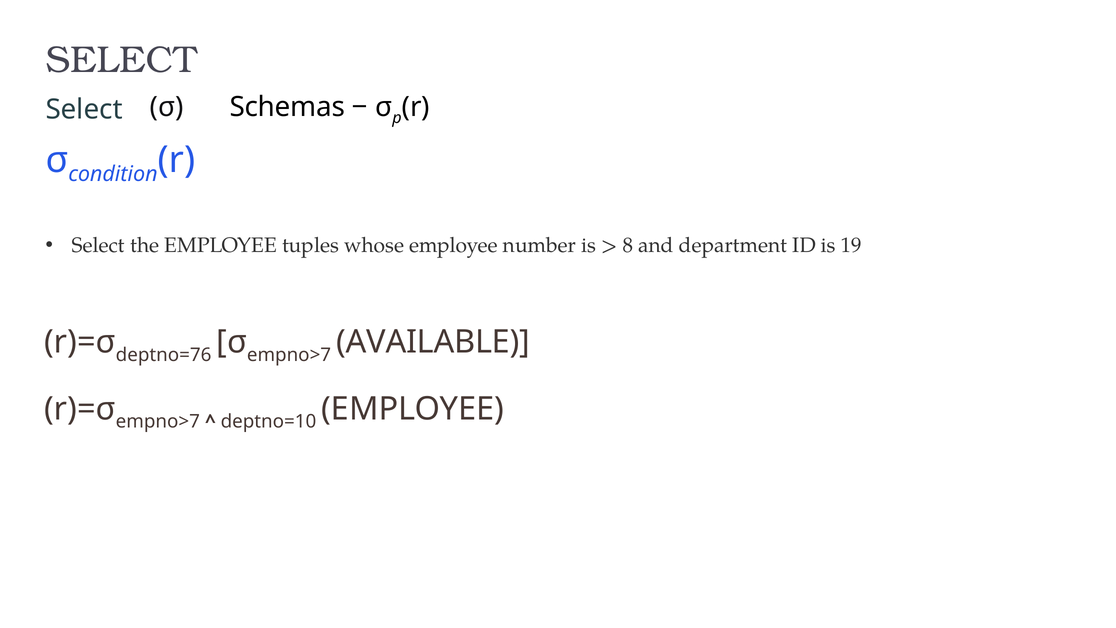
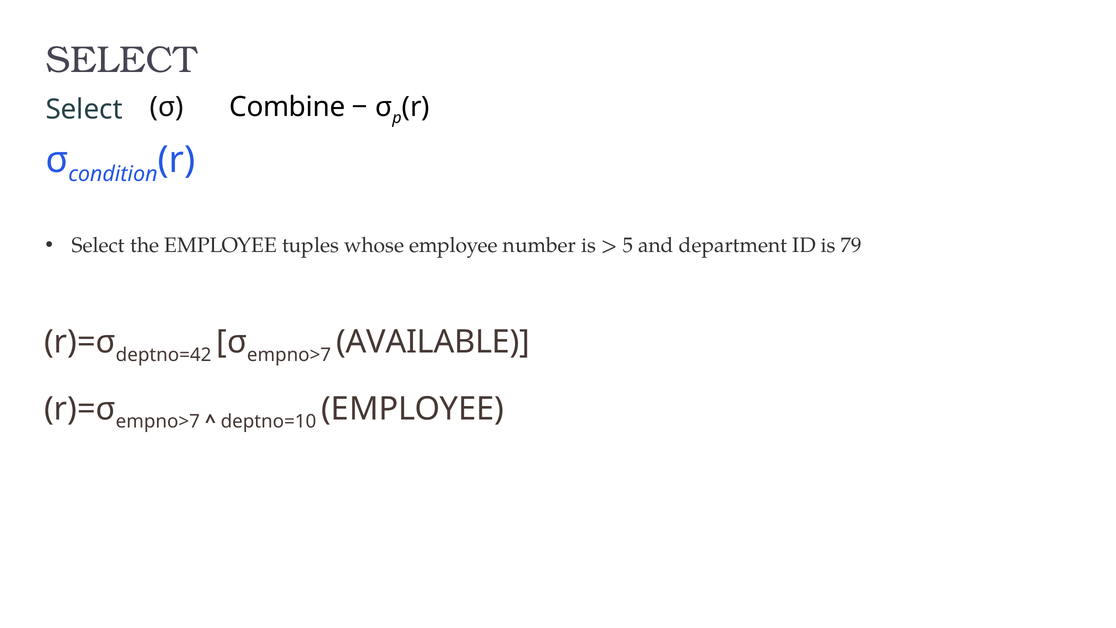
Schemas: Schemas -> Combine
8: 8 -> 5
19: 19 -> 79
deptno=76: deptno=76 -> deptno=42
